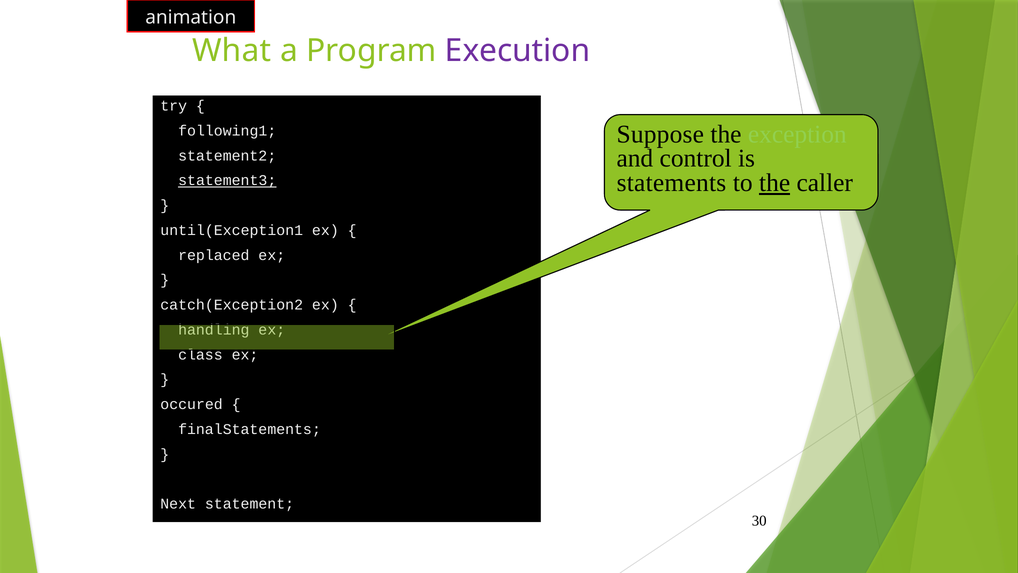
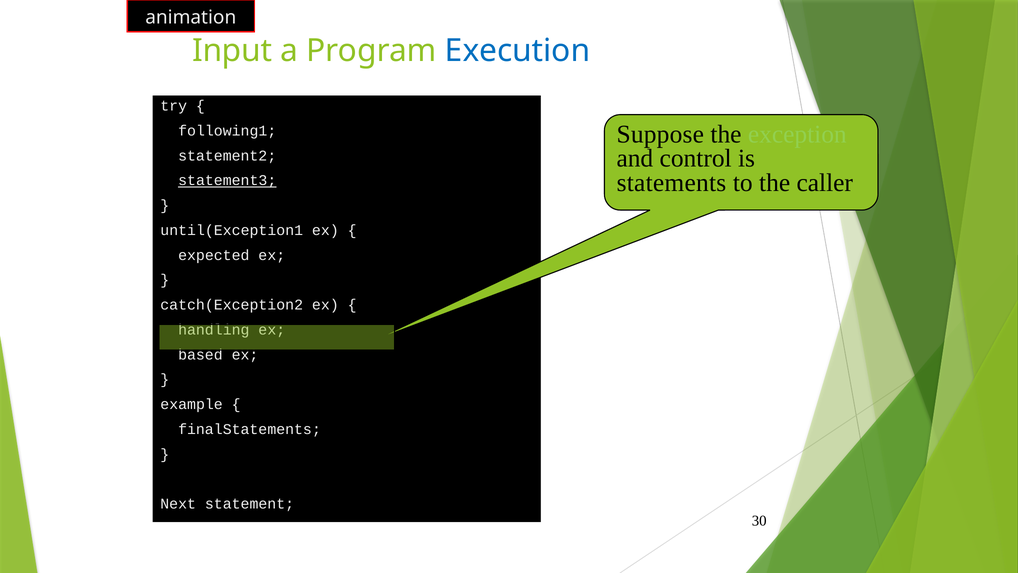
What: What -> Input
Execution colour: purple -> blue
the at (775, 183) underline: present -> none
replaced: replaced -> expected
class: class -> based
occured: occured -> example
